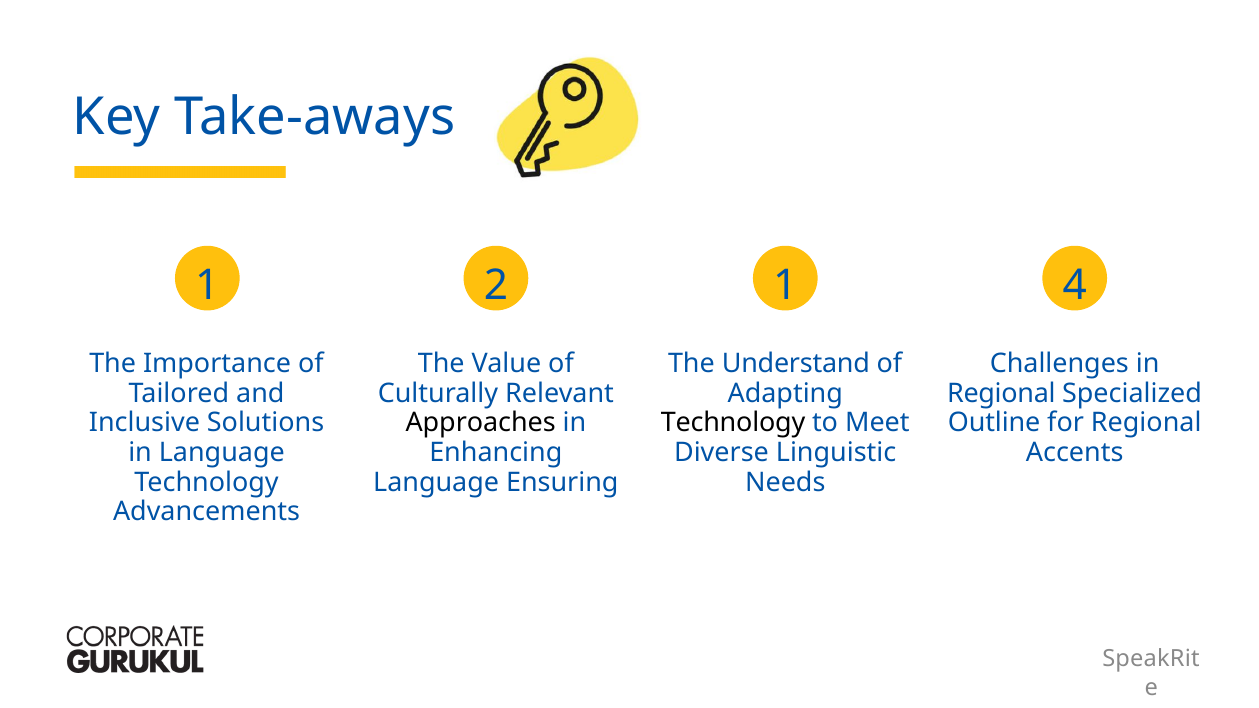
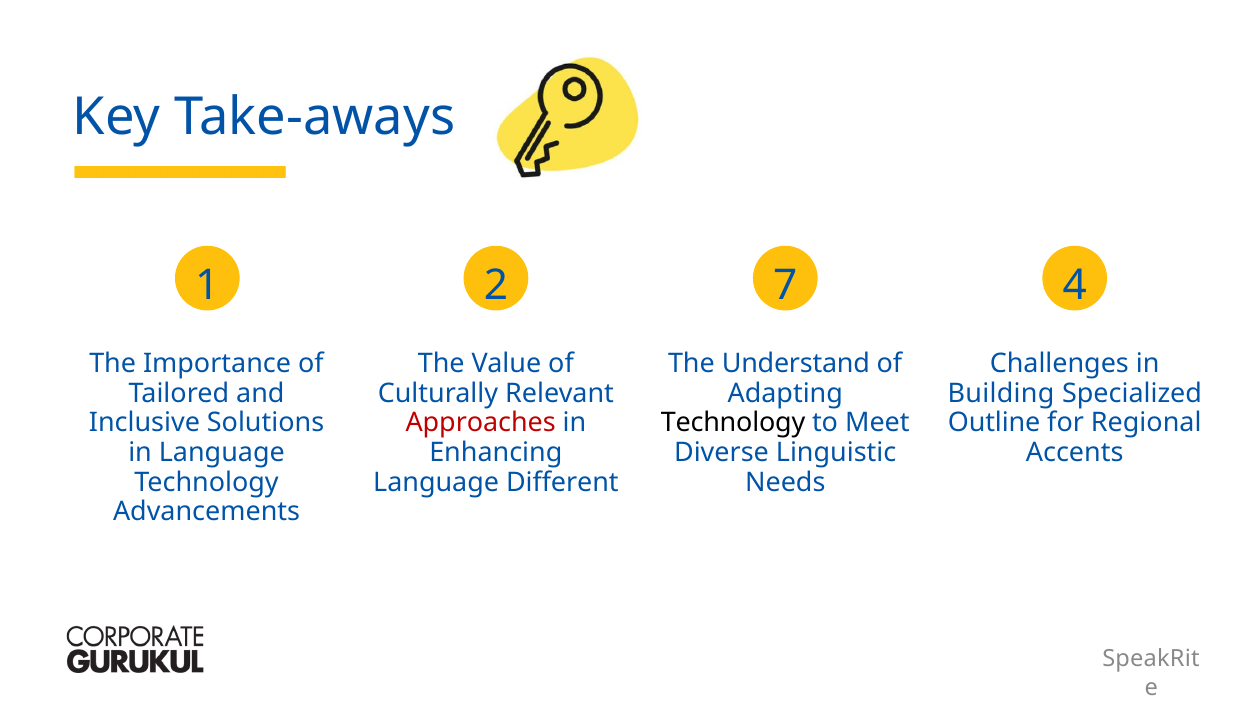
2 1: 1 -> 7
Regional at (1001, 394): Regional -> Building
Approaches colour: black -> red
Ensuring: Ensuring -> Different
